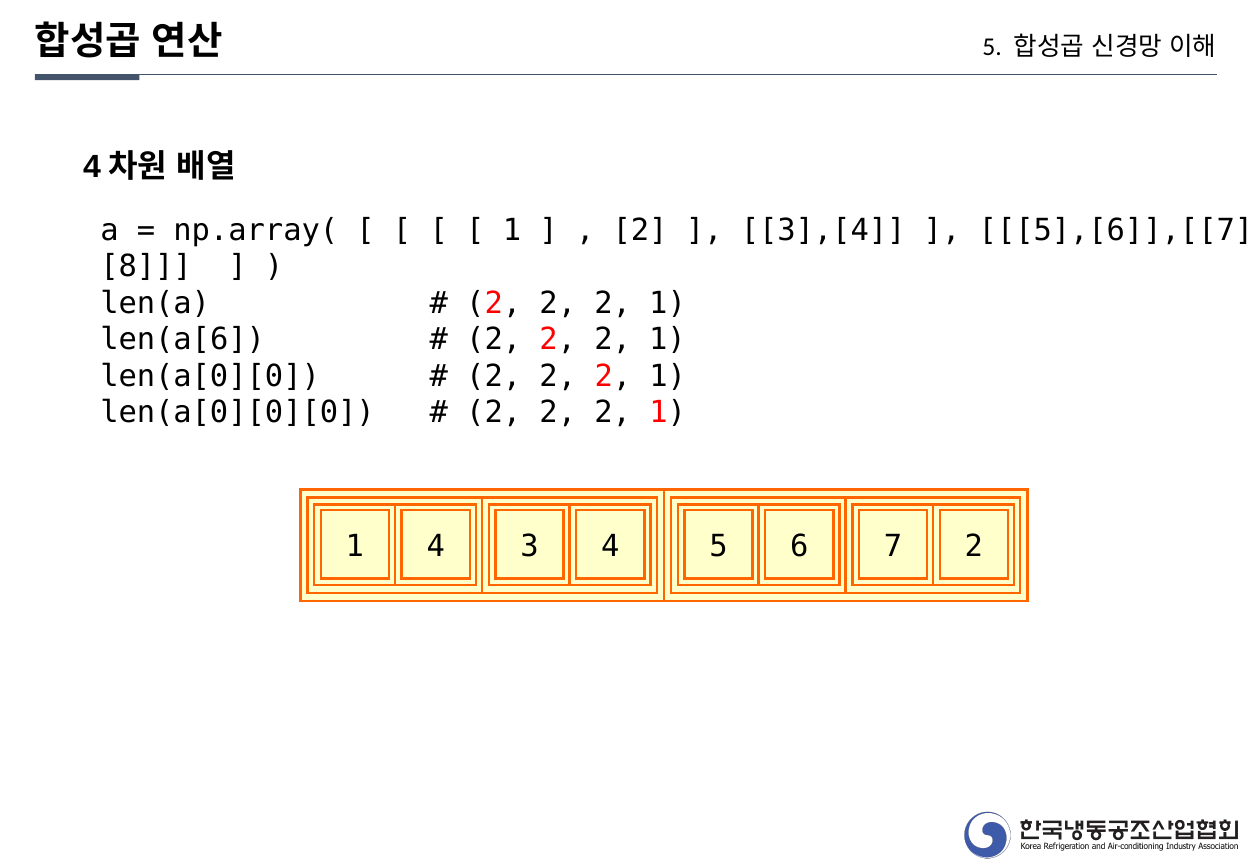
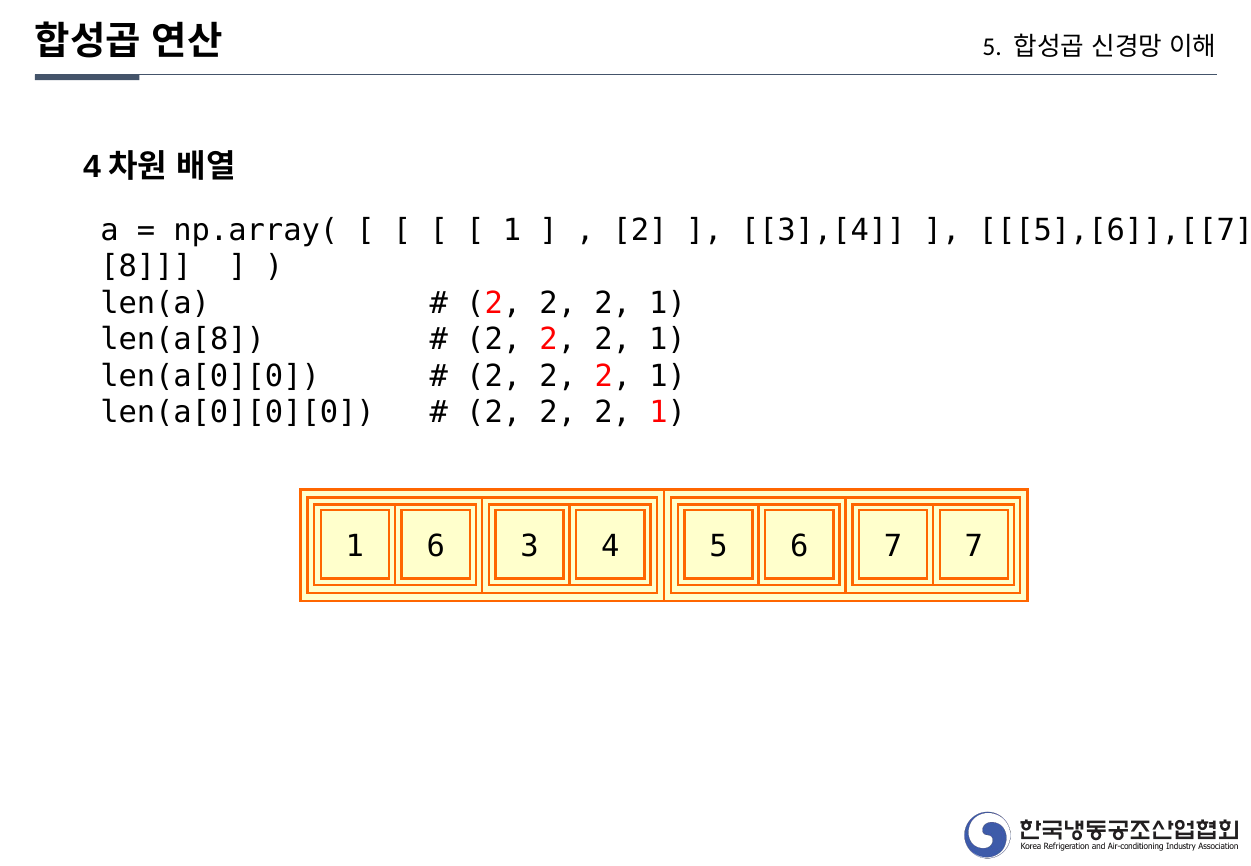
len(a[6: len(a[6 -> len(a[8
1 4: 4 -> 6
7 2: 2 -> 7
